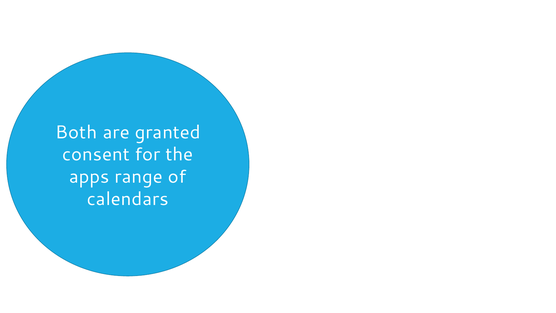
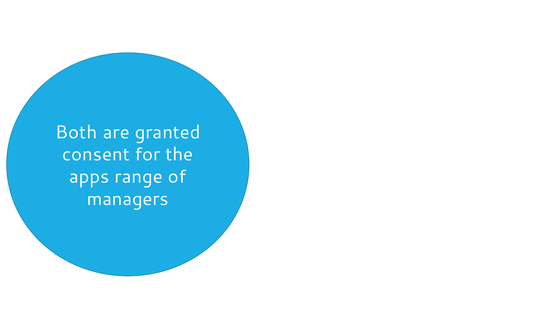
calendars: calendars -> managers
